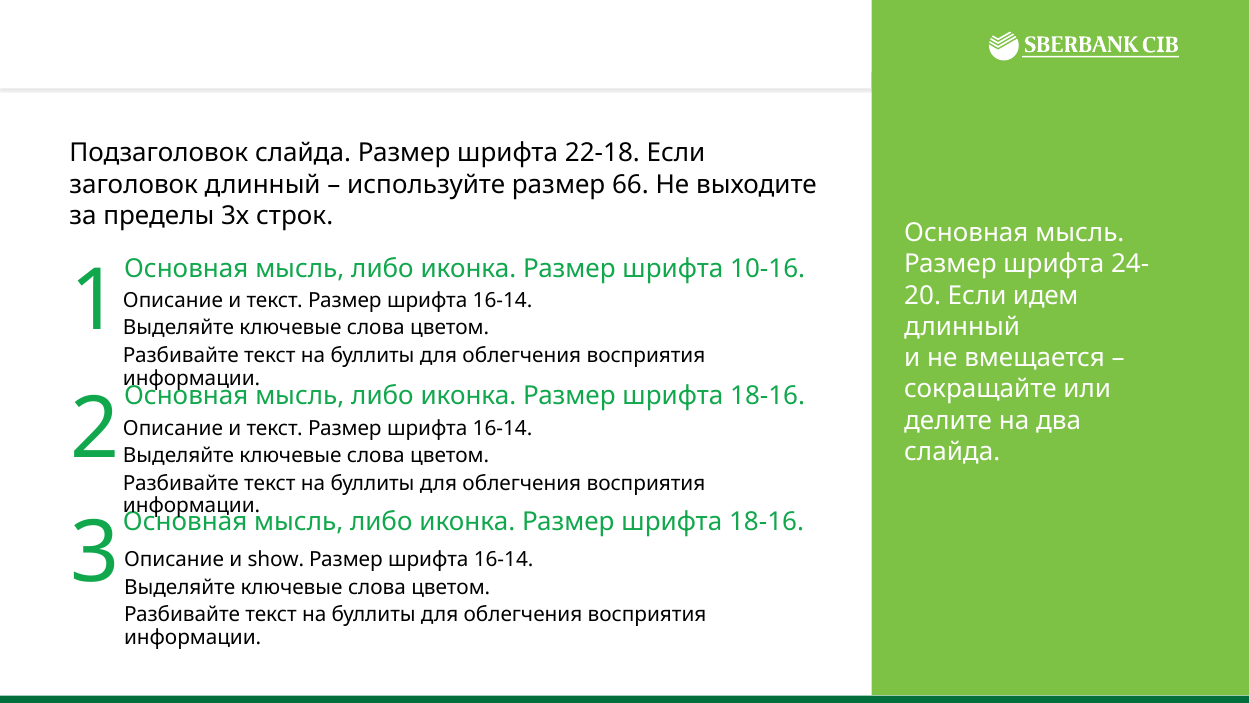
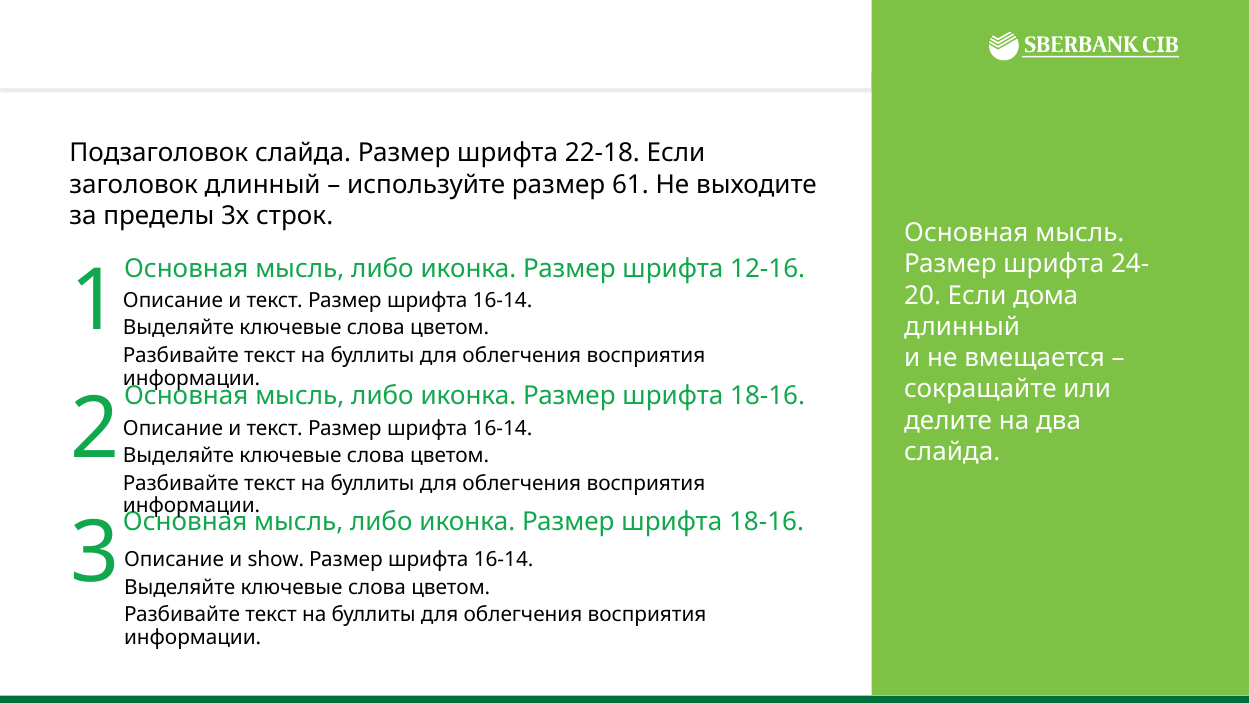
66: 66 -> 61
10-16: 10-16 -> 12-16
идем: идем -> дома
